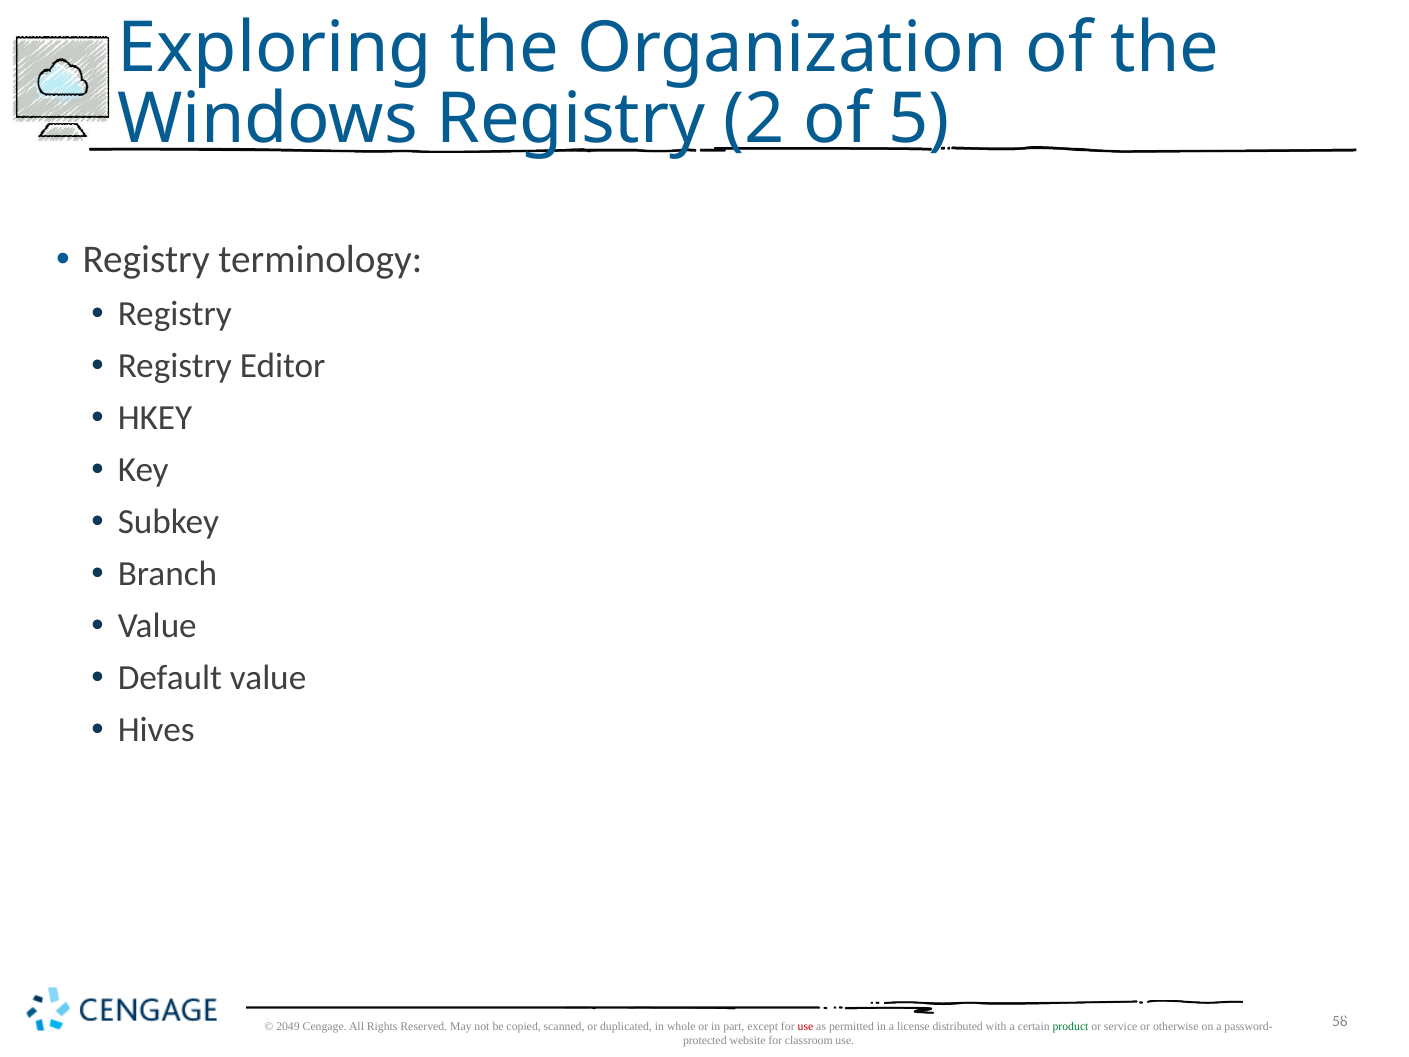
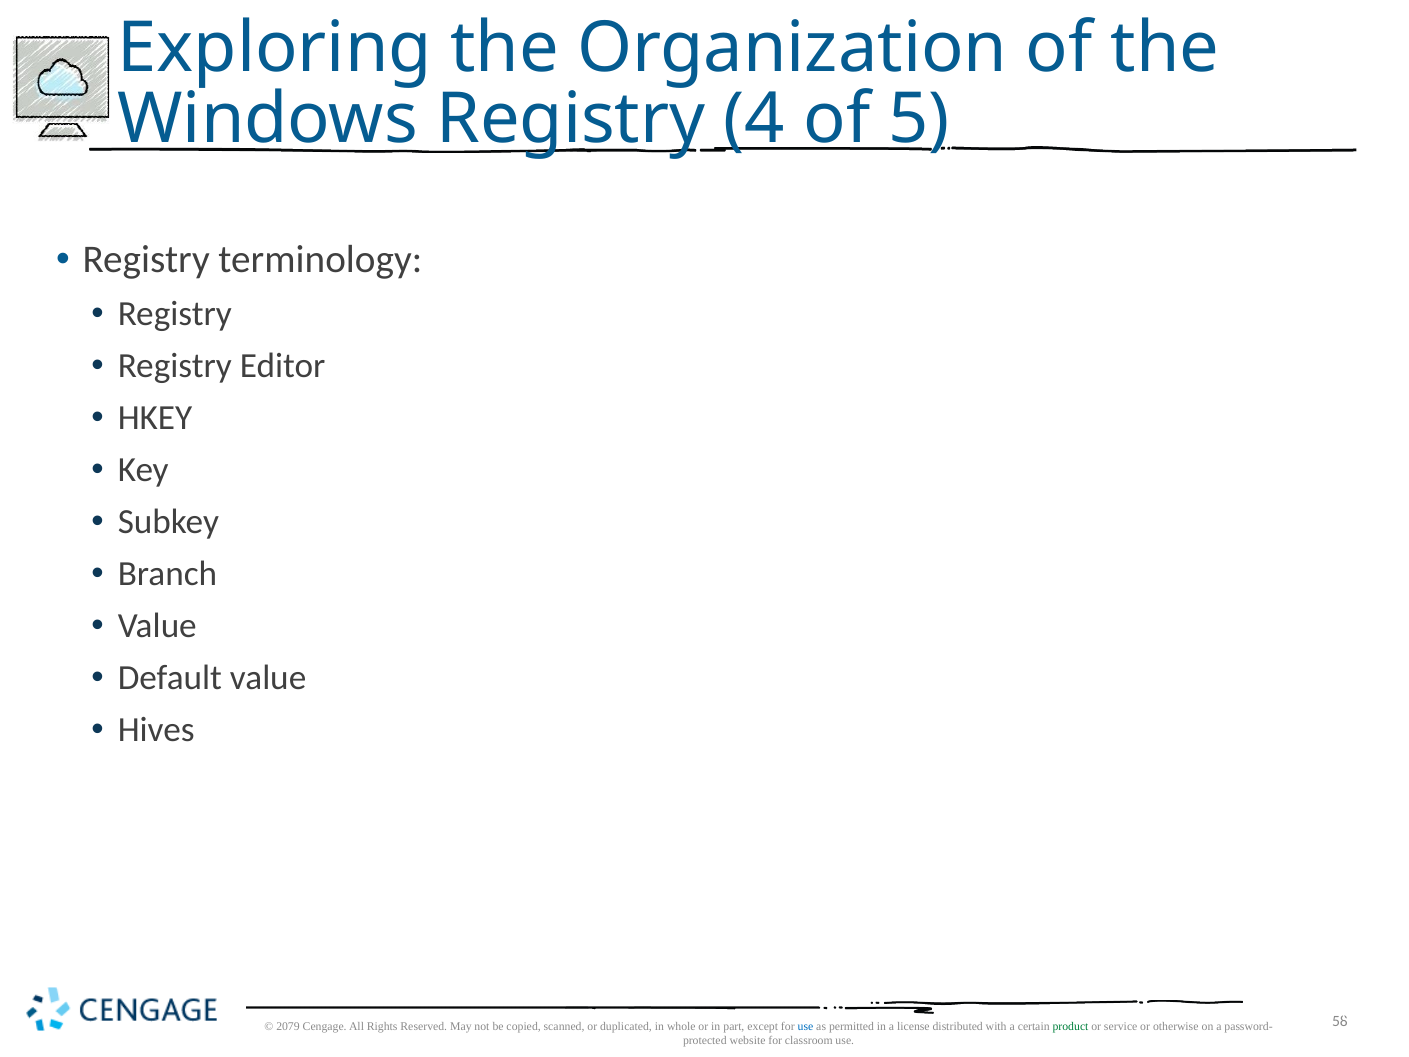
2: 2 -> 4
2049: 2049 -> 2079
use at (805, 1026) colour: red -> blue
